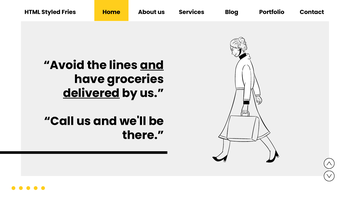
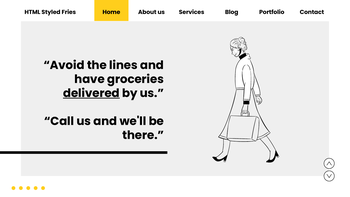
and at (152, 65) underline: present -> none
